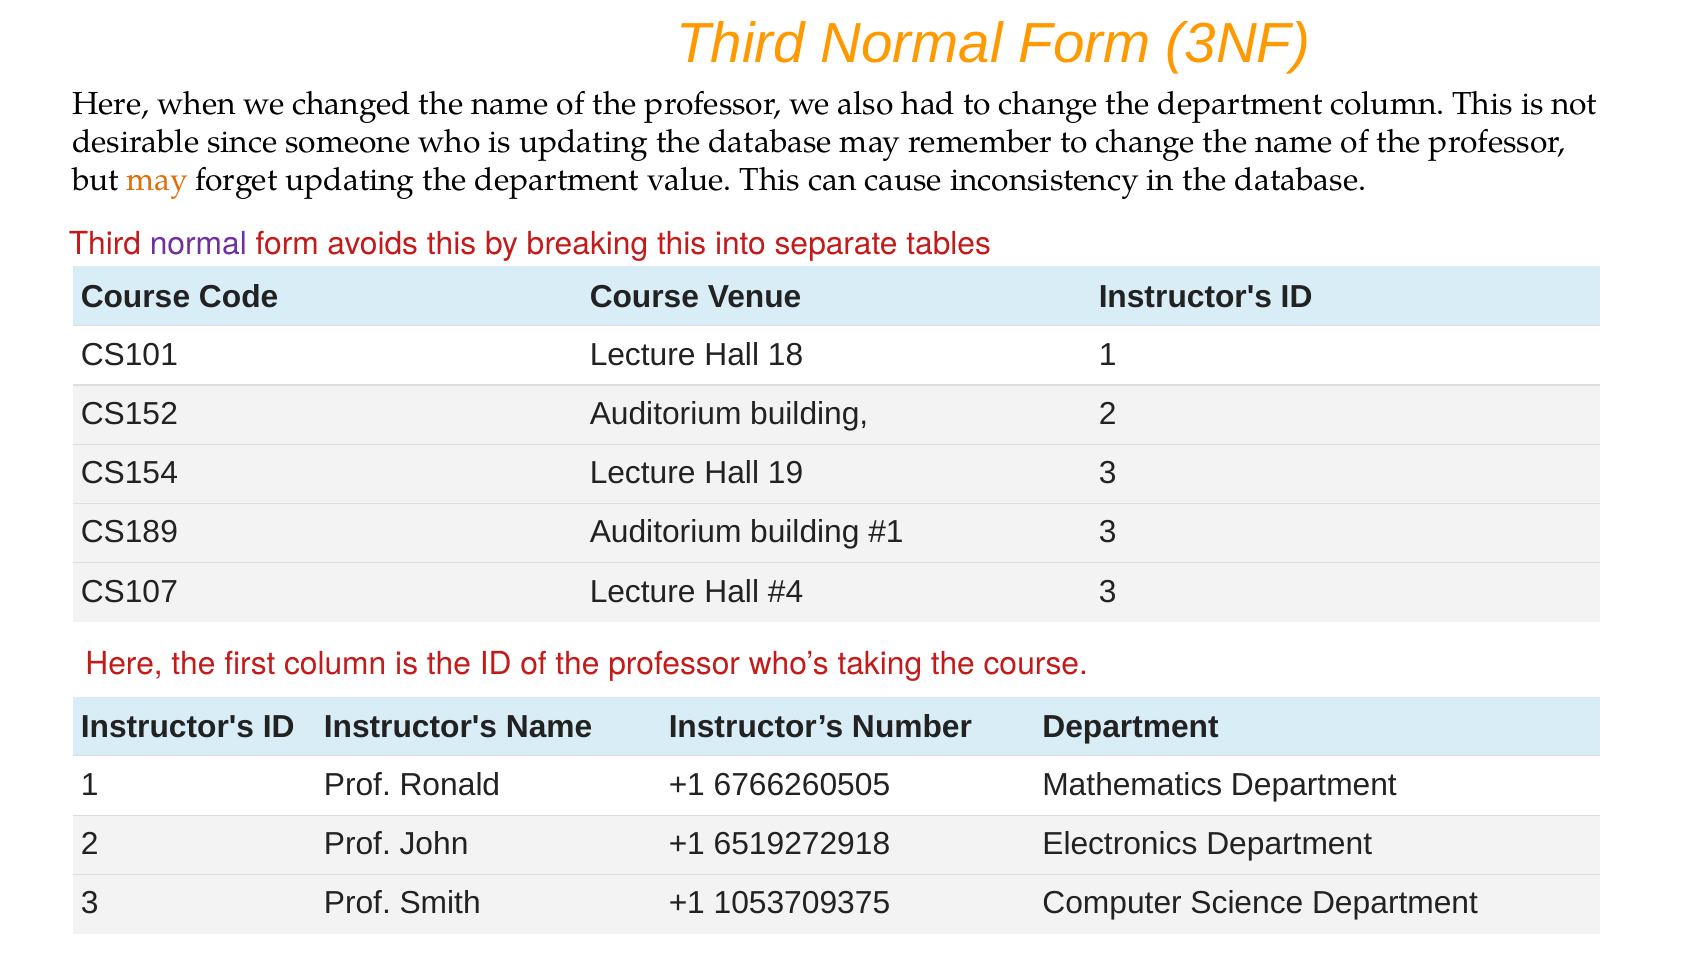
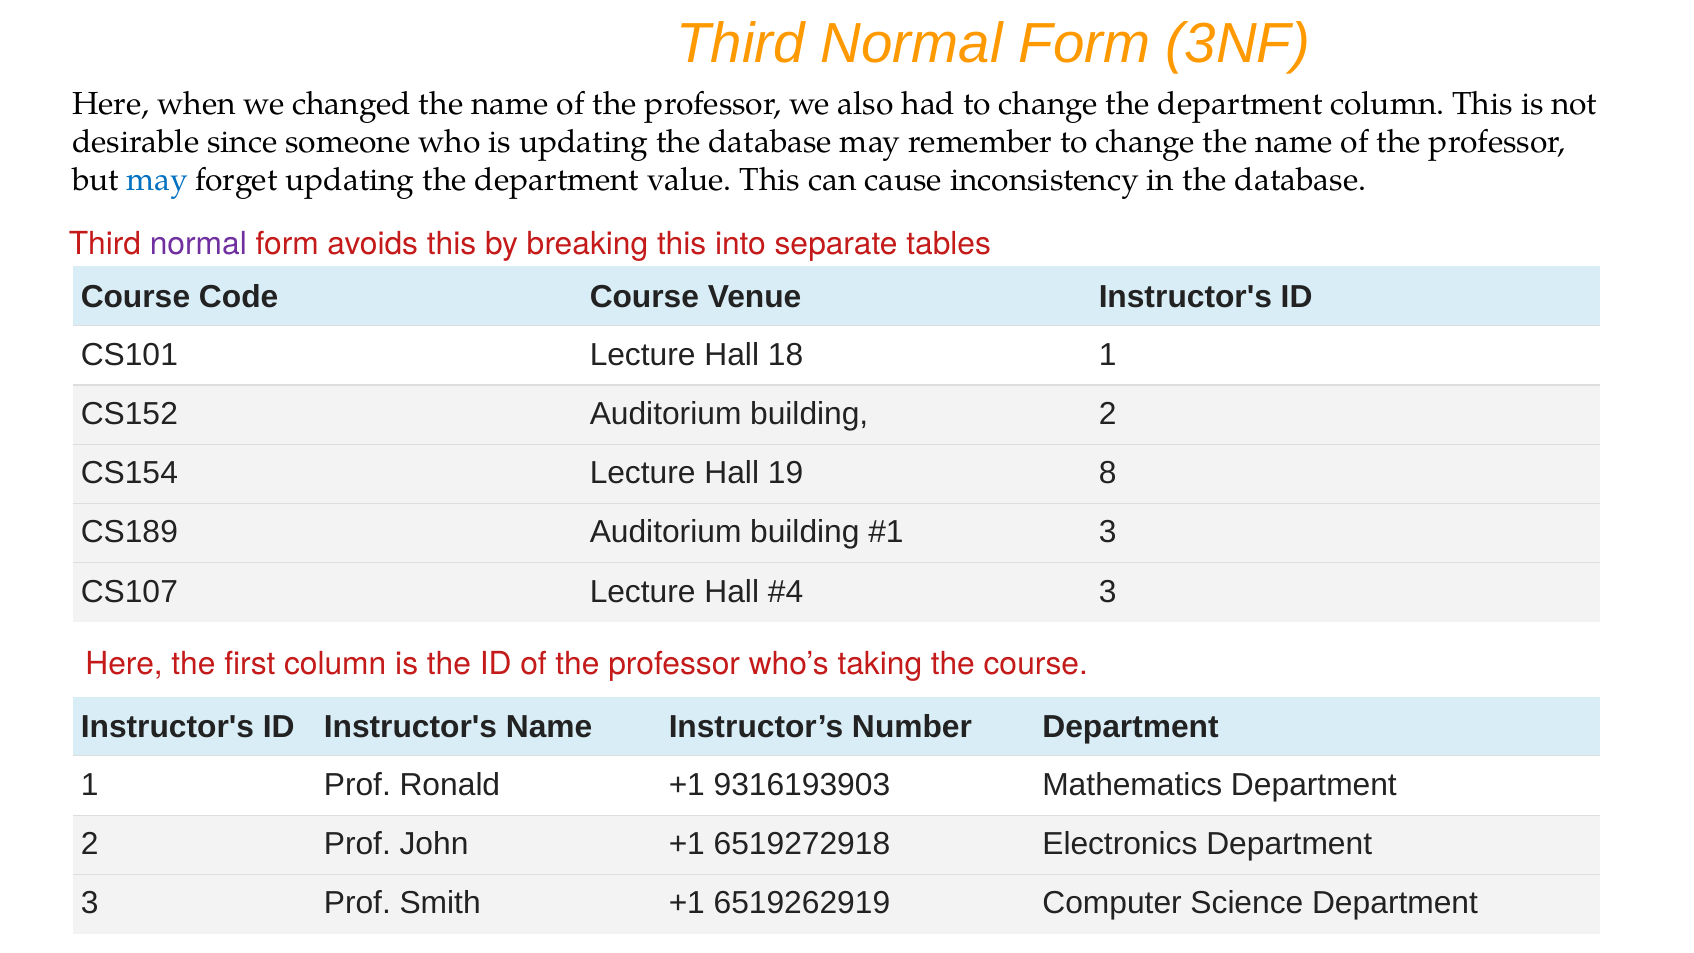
may at (157, 180) colour: orange -> blue
19 3: 3 -> 8
6766260505: 6766260505 -> 9316193903
1053709375: 1053709375 -> 6519262919
